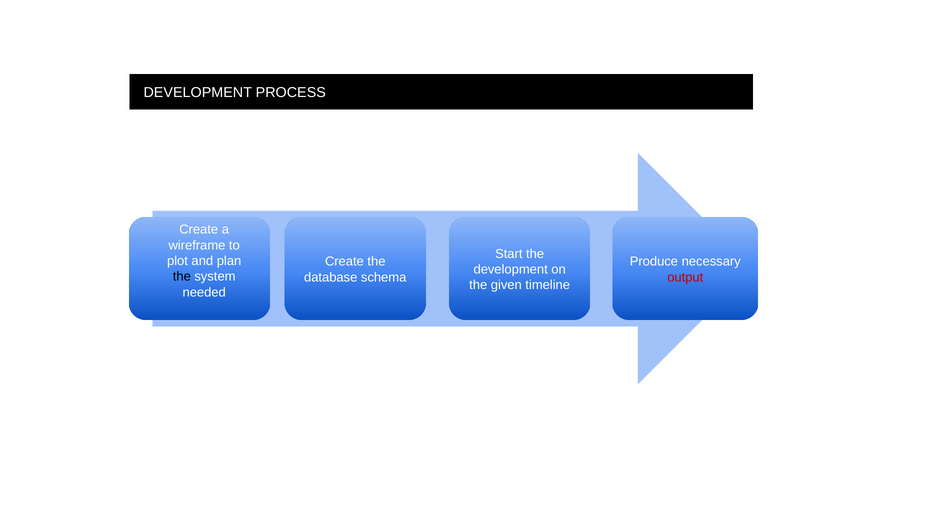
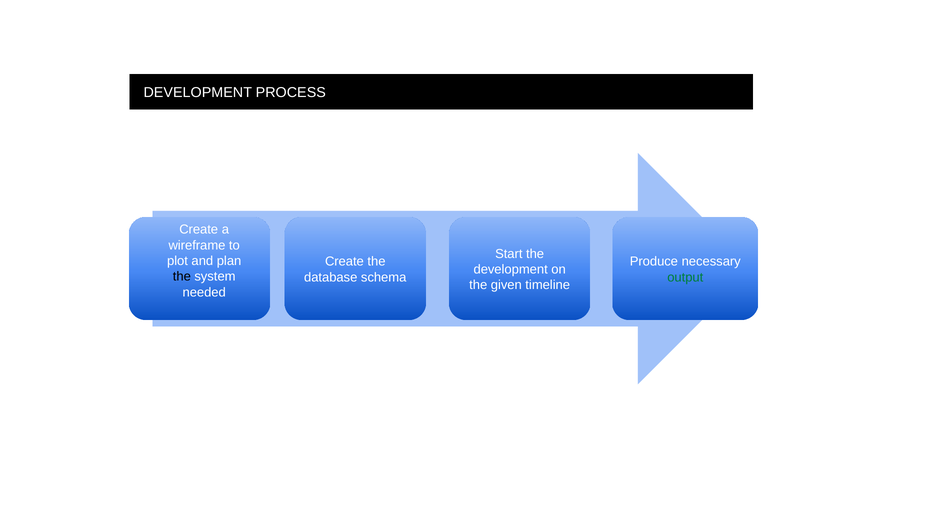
output colour: red -> green
